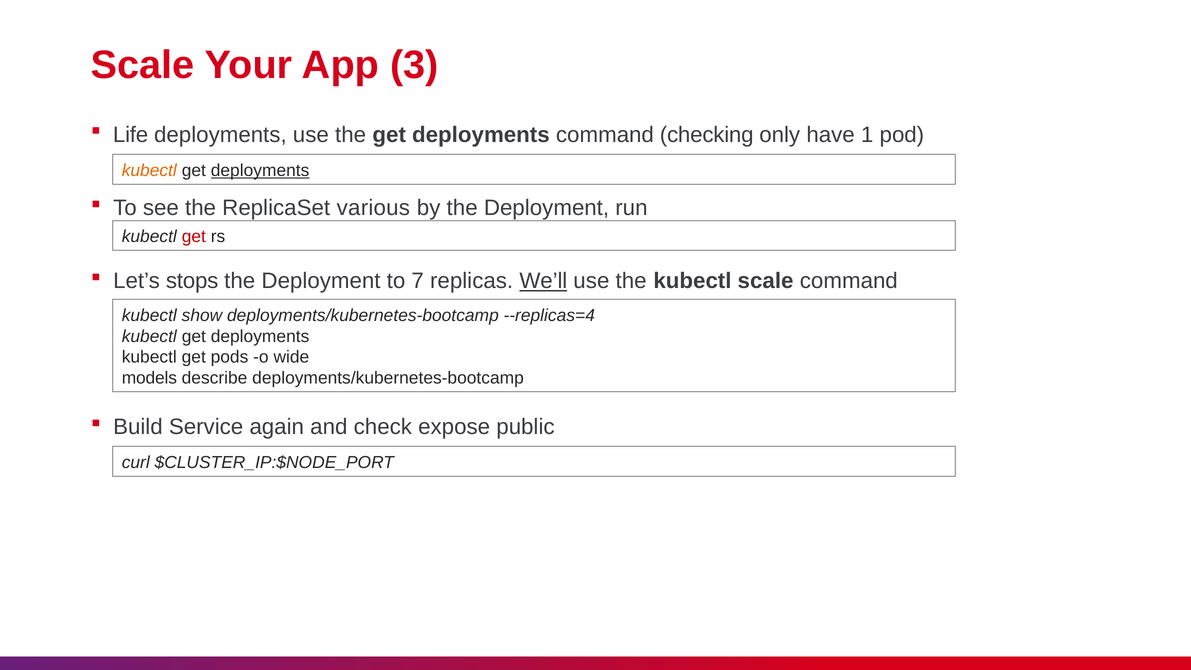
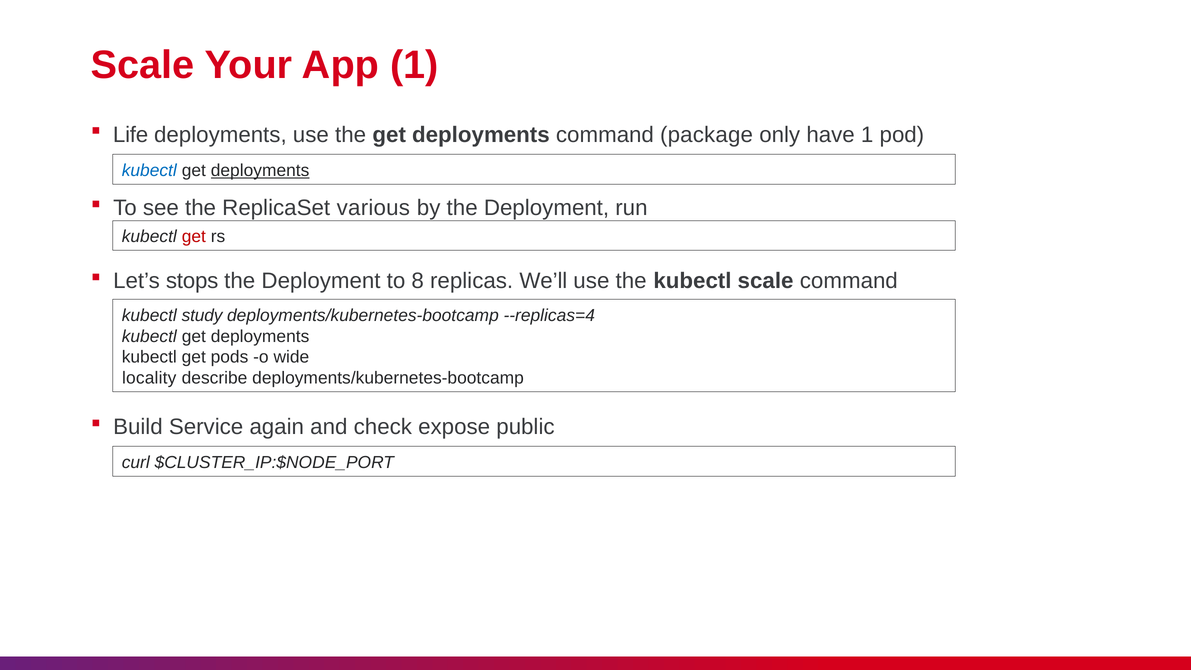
App 3: 3 -> 1
checking: checking -> package
kubectl at (149, 170) colour: orange -> blue
7: 7 -> 8
We’ll underline: present -> none
show: show -> study
models: models -> locality
